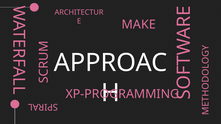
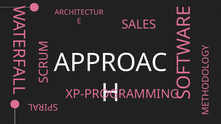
MAKE: MAKE -> SALES
